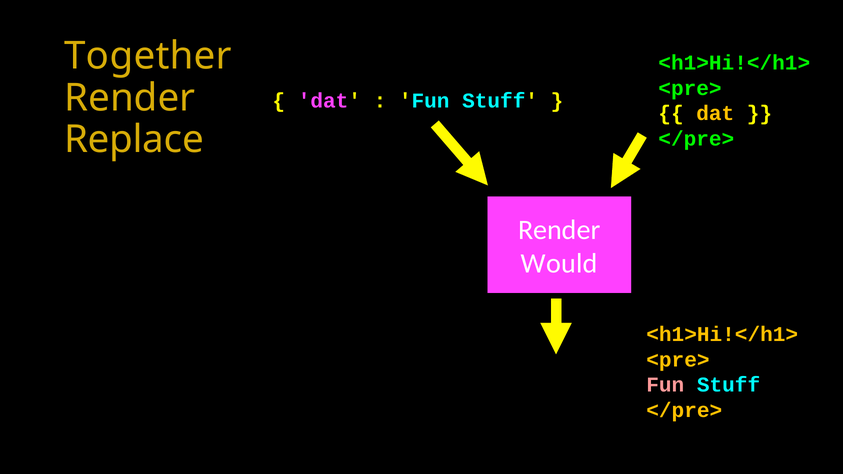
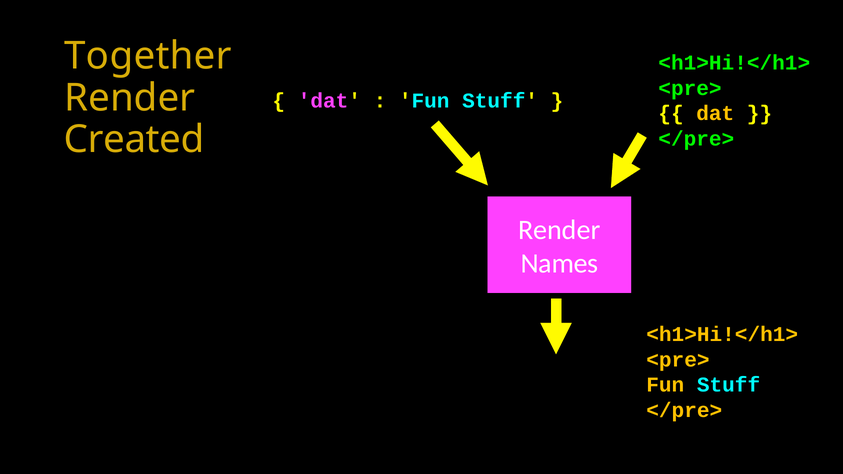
Replace: Replace -> Created
Would: Would -> Names
Fun at (665, 385) colour: pink -> yellow
